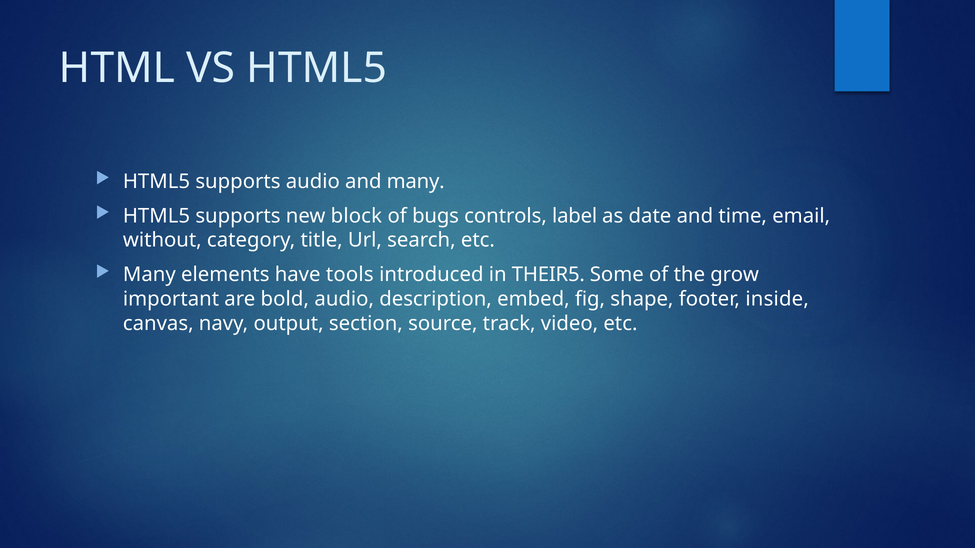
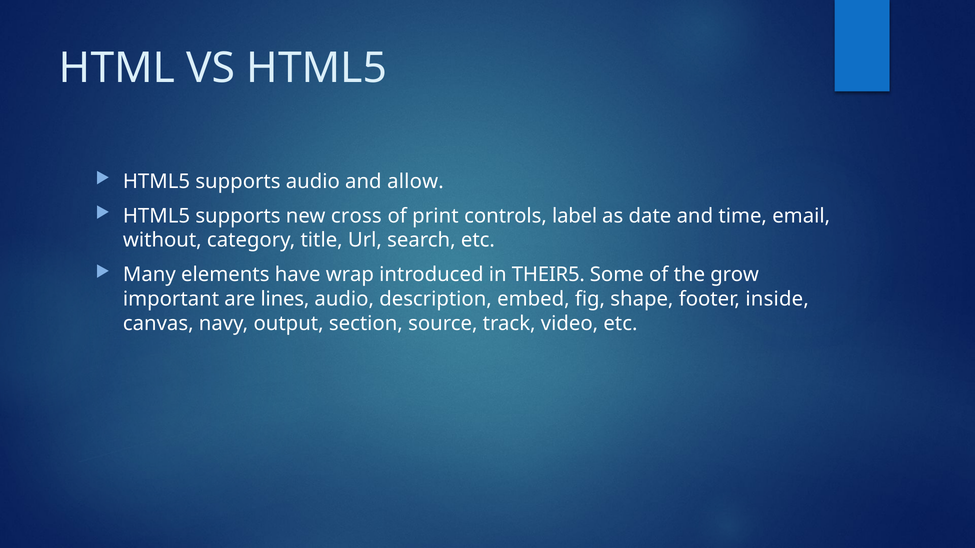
and many: many -> allow
block: block -> cross
bugs: bugs -> print
tools: tools -> wrap
bold: bold -> lines
